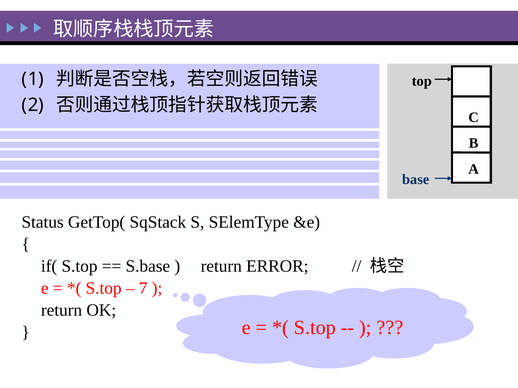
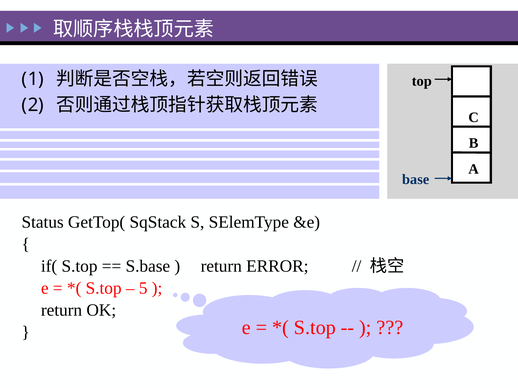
7: 7 -> 5
